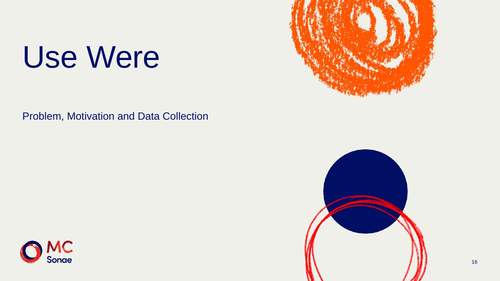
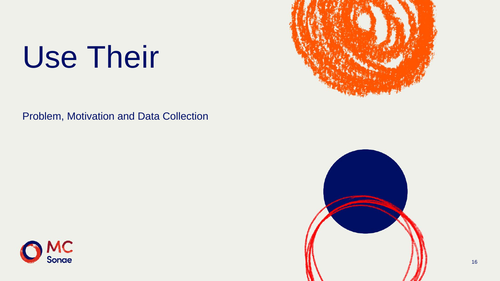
Were: Were -> Their
